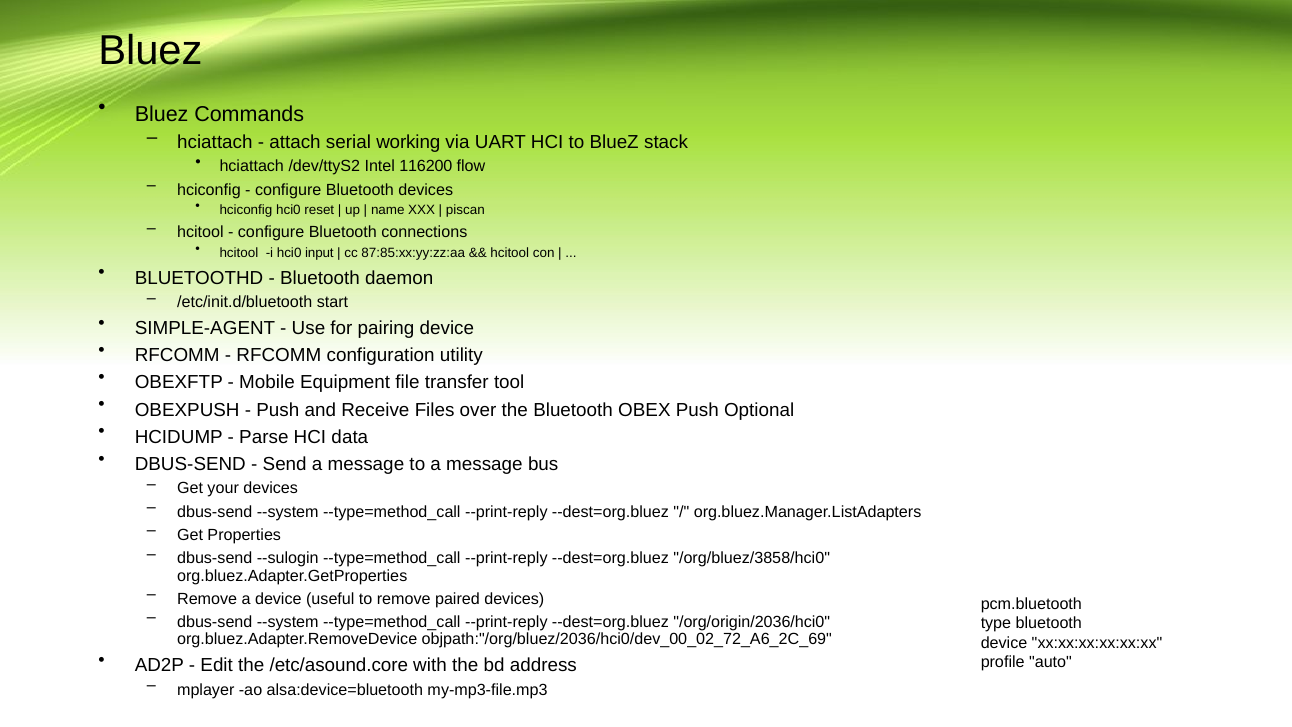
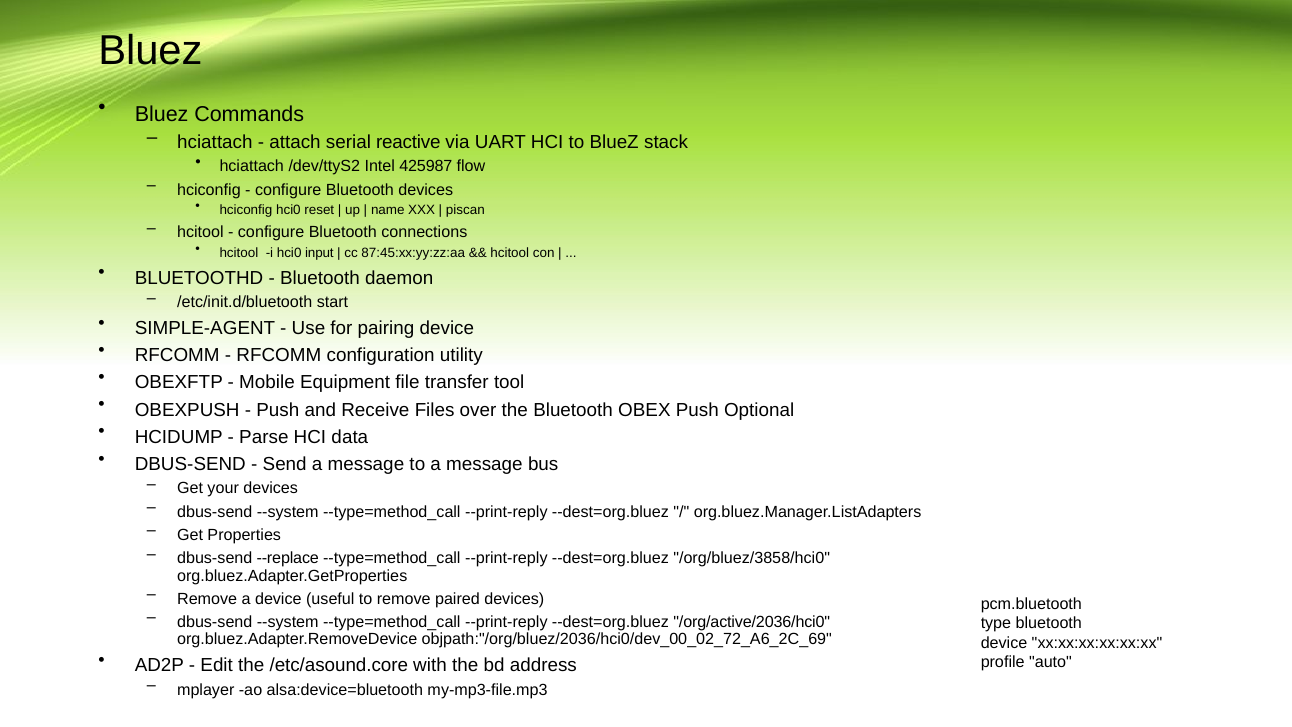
working: working -> reactive
116200: 116200 -> 425987
87:85:xx:yy:zz:aa: 87:85:xx:yy:zz:aa -> 87:45:xx:yy:zz:aa
--sulogin: --sulogin -> --replace
/org/origin/2036/hci0: /org/origin/2036/hci0 -> /org/active/2036/hci0
